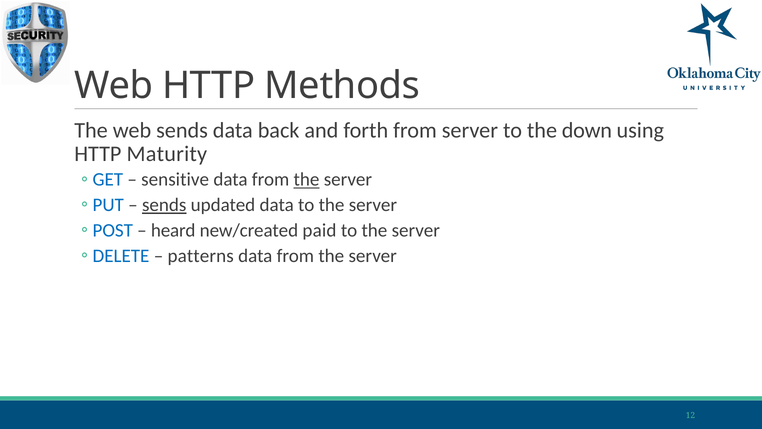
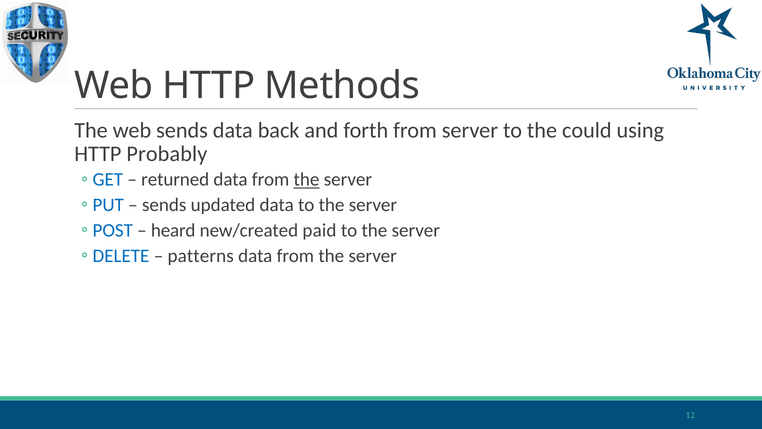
down: down -> could
Maturity: Maturity -> Probably
sensitive: sensitive -> returned
sends at (164, 205) underline: present -> none
